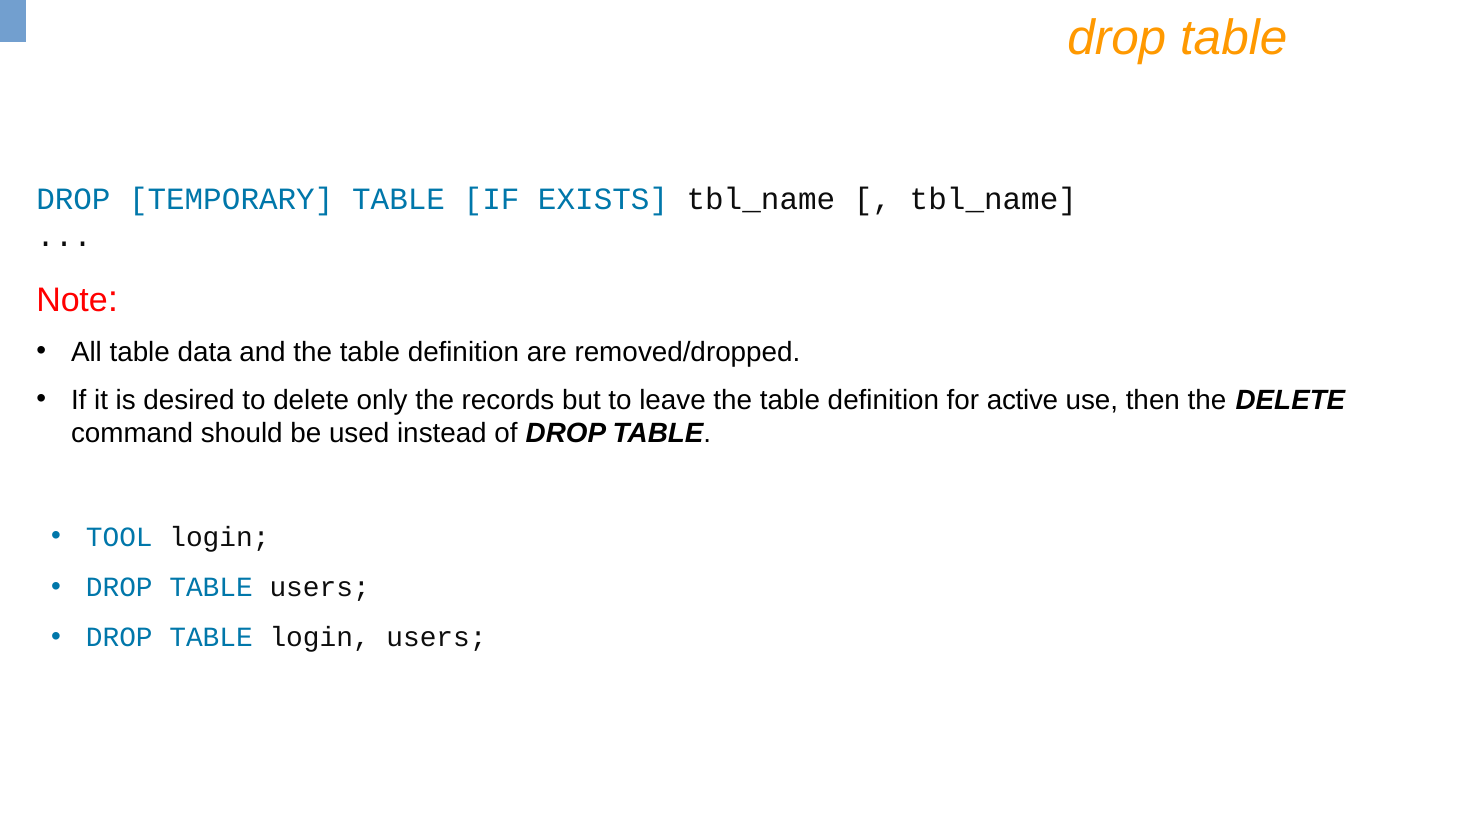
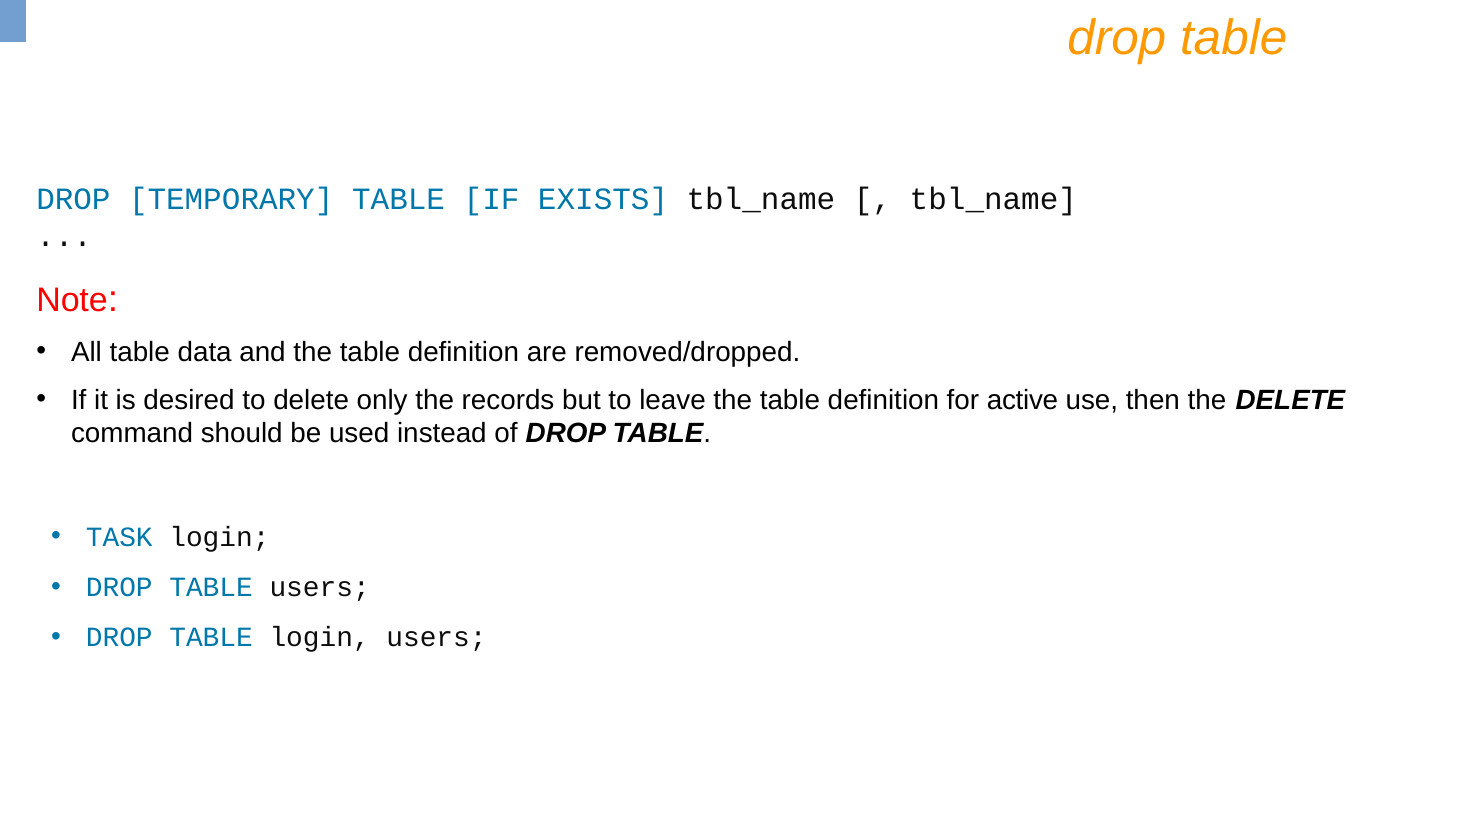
TOOL: TOOL -> TASK
